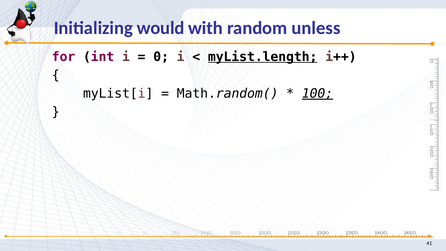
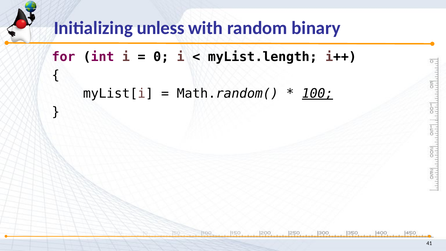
would: would -> unless
unless: unless -> binary
myList.length underline: present -> none
